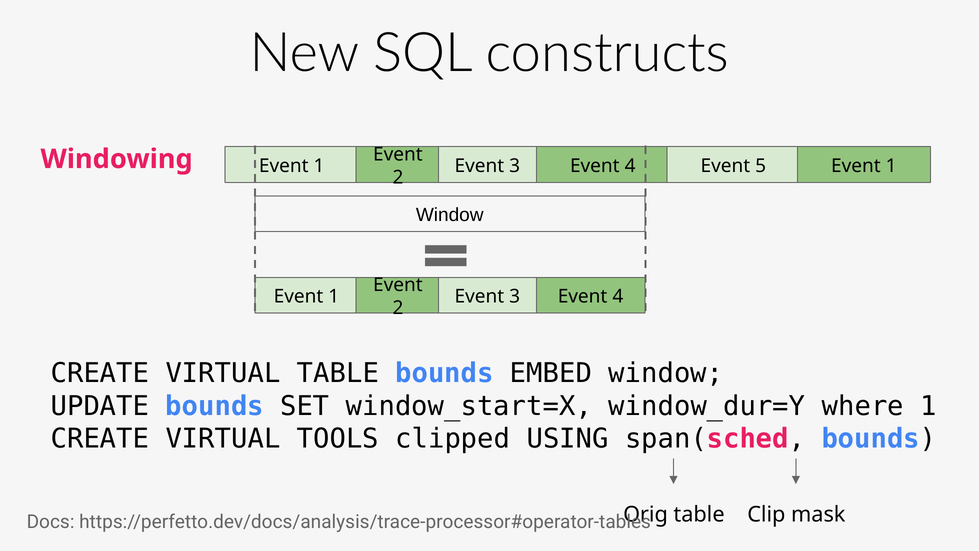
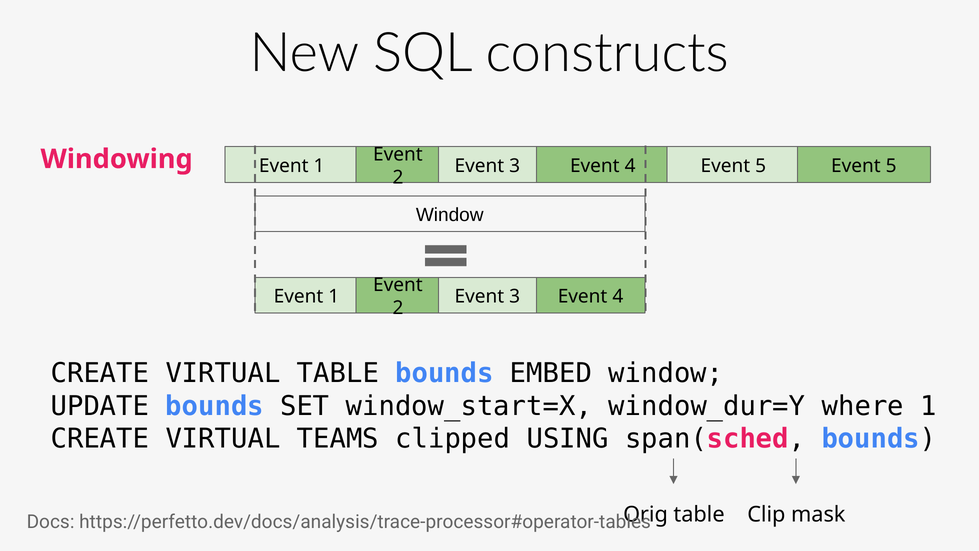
5 Event 1: 1 -> 5
TOOLS: TOOLS -> TEAMS
